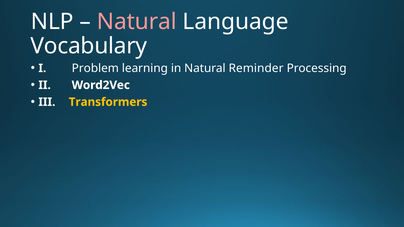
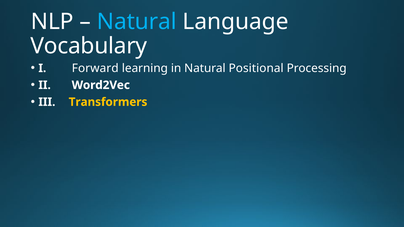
Natural at (137, 22) colour: pink -> light blue
Problem: Problem -> Forward
Reminder: Reminder -> Positional
